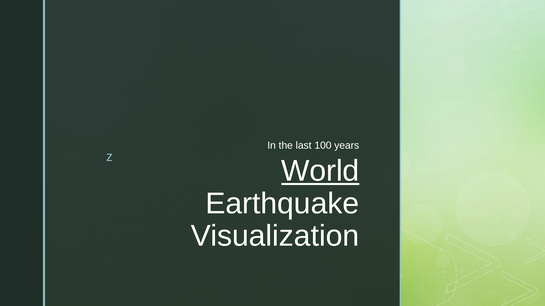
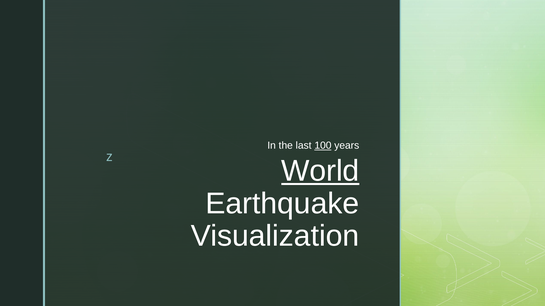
100 underline: none -> present
